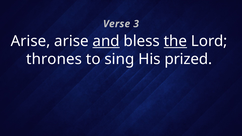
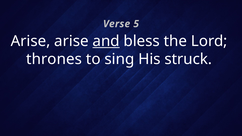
3: 3 -> 5
the underline: present -> none
prized: prized -> struck
